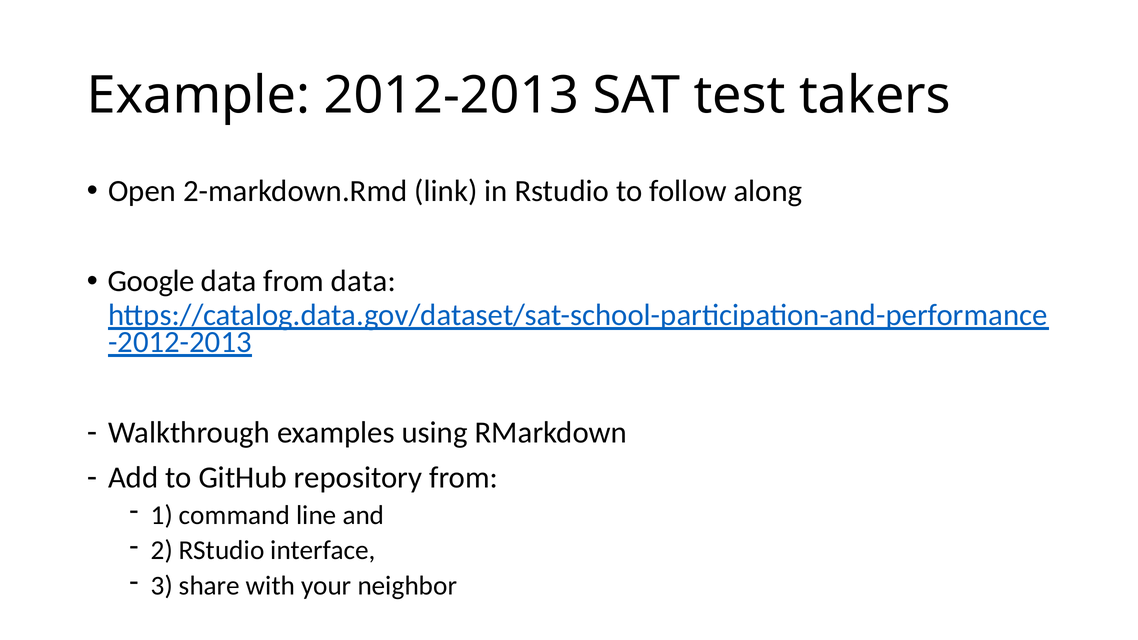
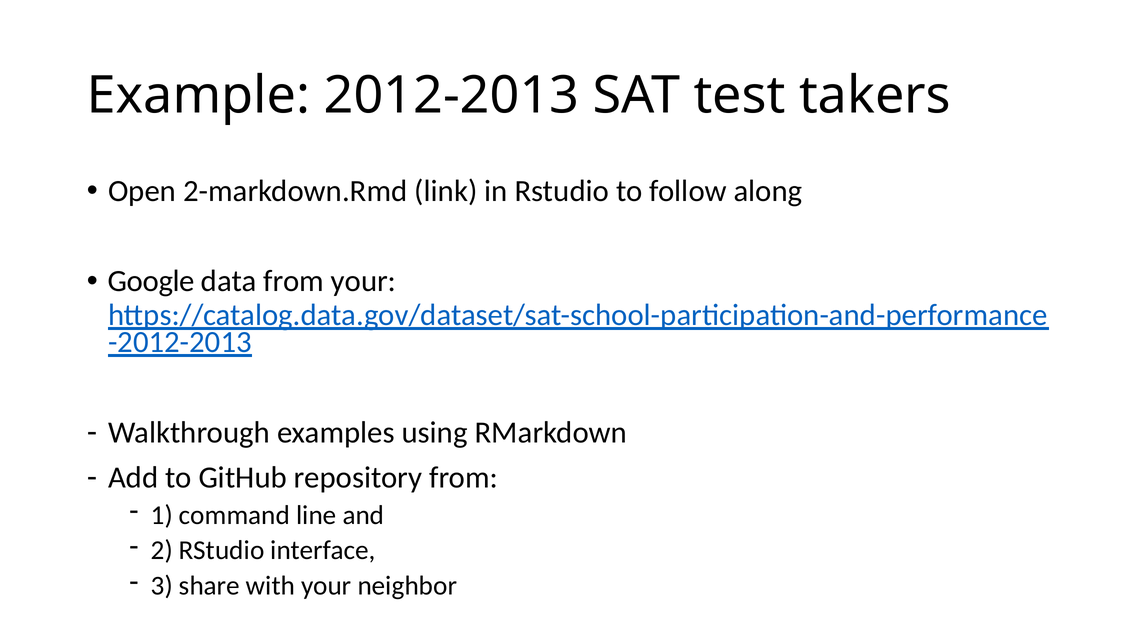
from data: data -> your
